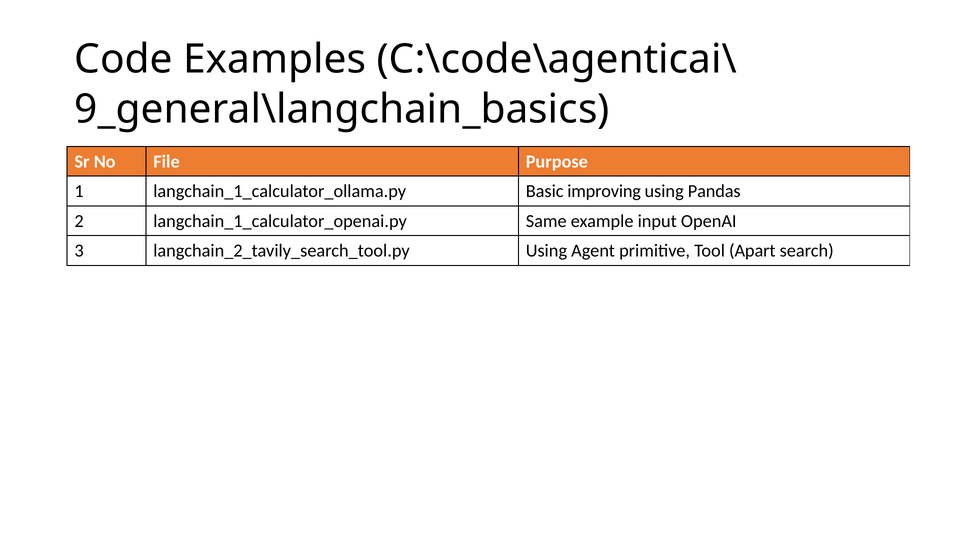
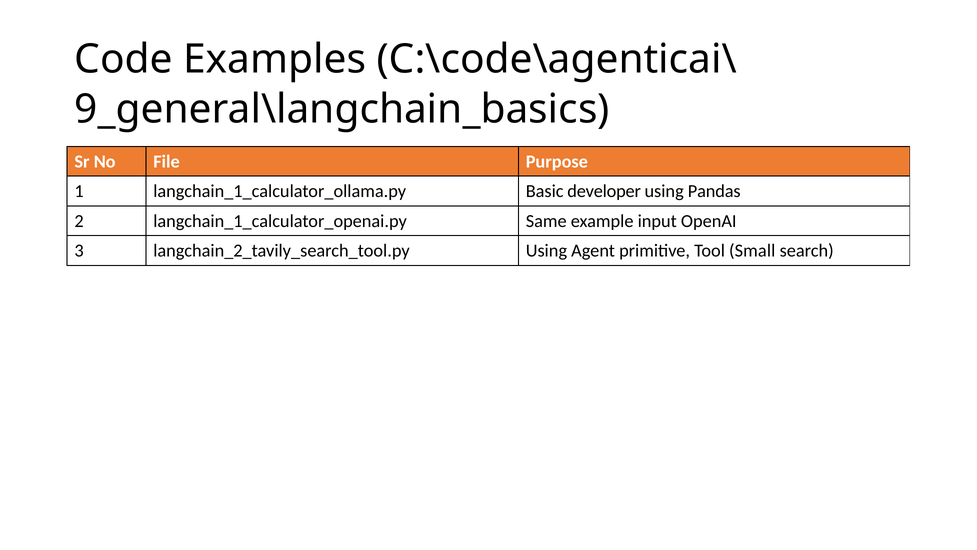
improving: improving -> developer
Apart: Apart -> Small
